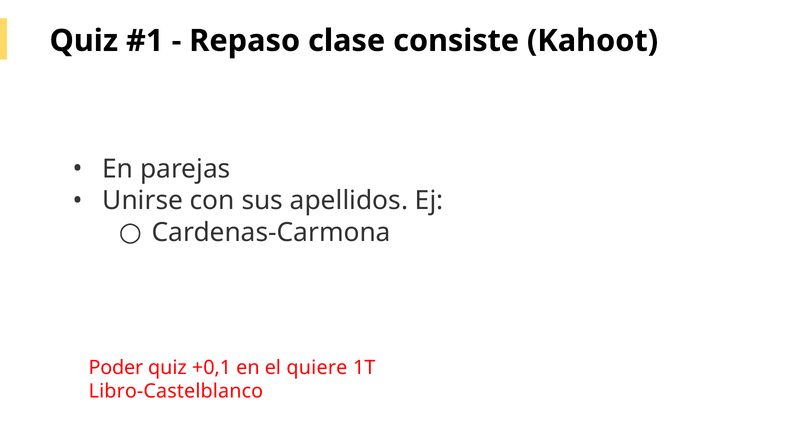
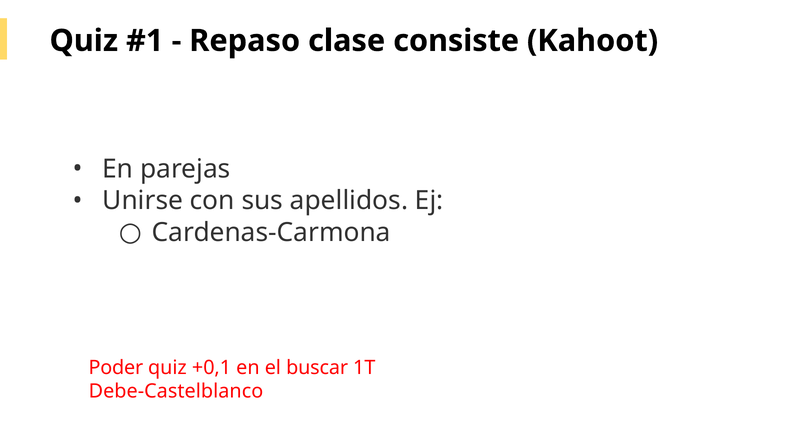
quiere: quiere -> buscar
Libro-Castelblanco: Libro-Castelblanco -> Debe-Castelblanco
